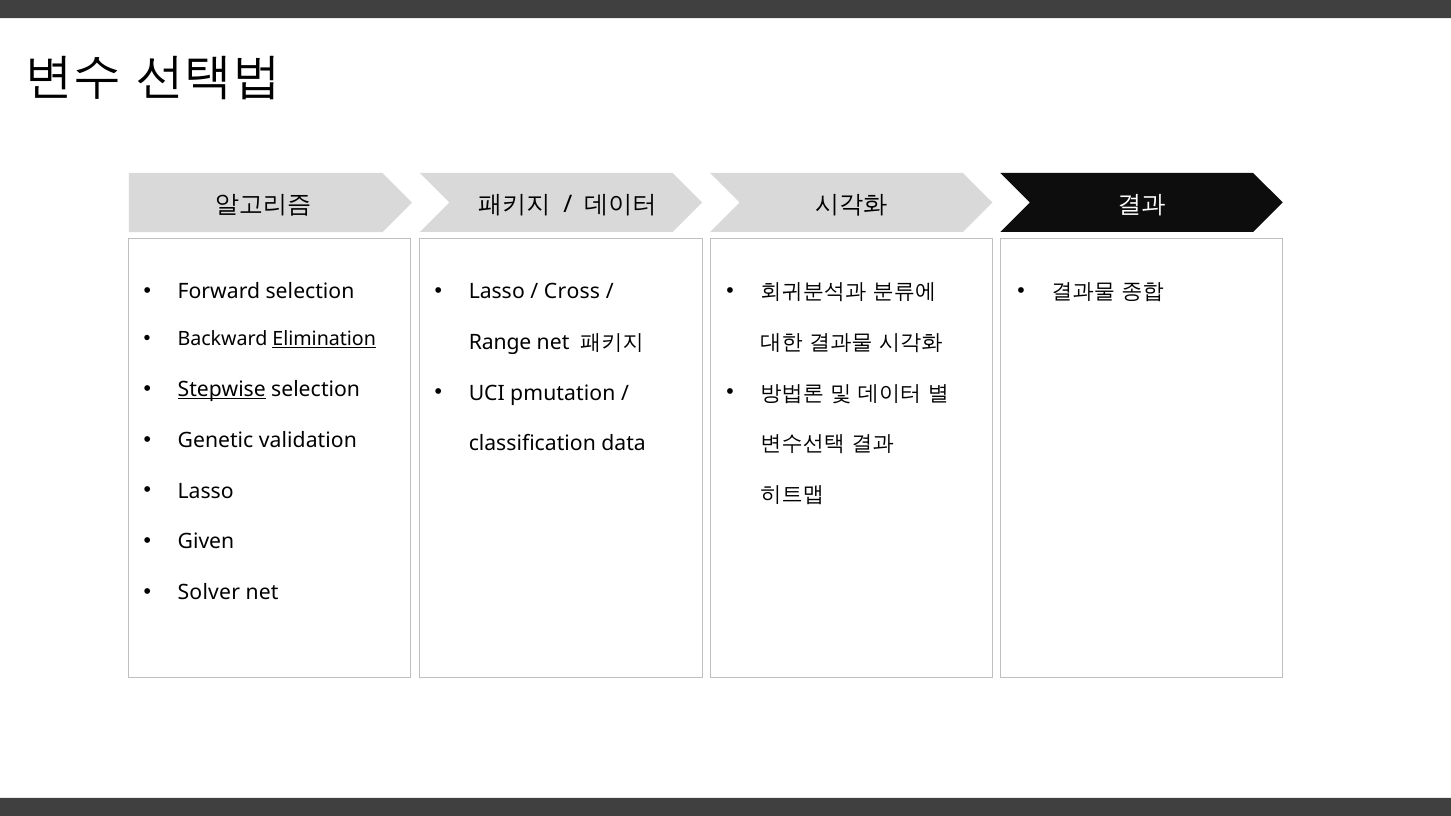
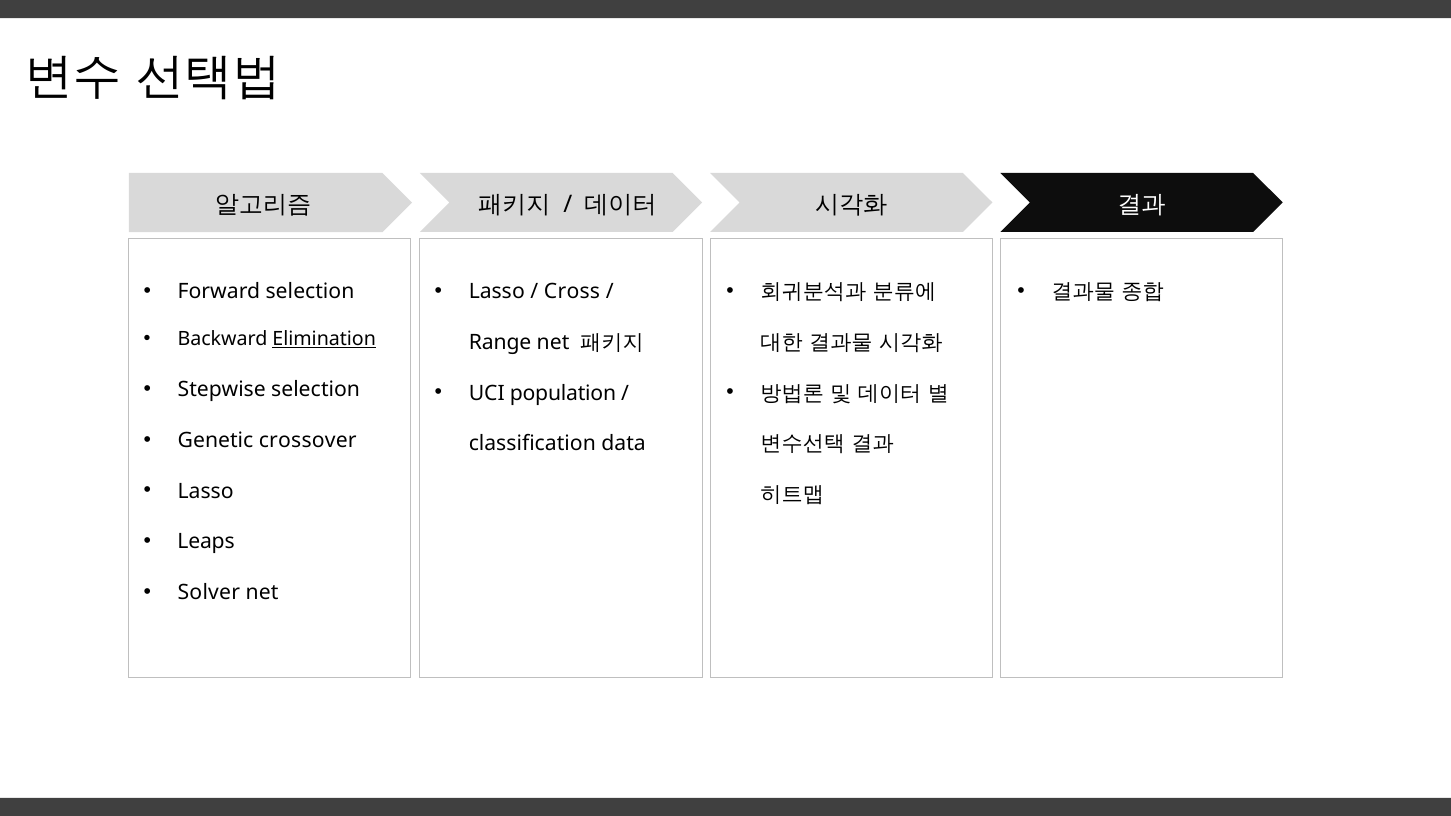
Stepwise underline: present -> none
pmutation: pmutation -> population
validation: validation -> crossover
Given: Given -> Leaps
